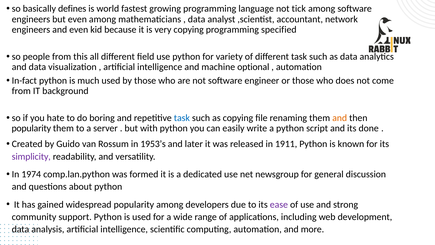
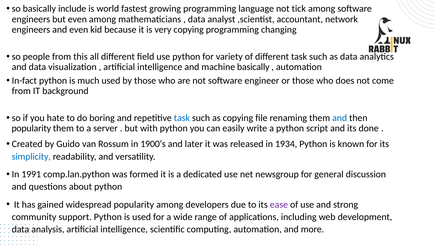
defines: defines -> include
specified: specified -> changing
machine optional: optional -> basically
and at (340, 118) colour: orange -> blue
1953’s: 1953’s -> 1900’s
1911: 1911 -> 1934
simplicity colour: purple -> blue
1974: 1974 -> 1991
